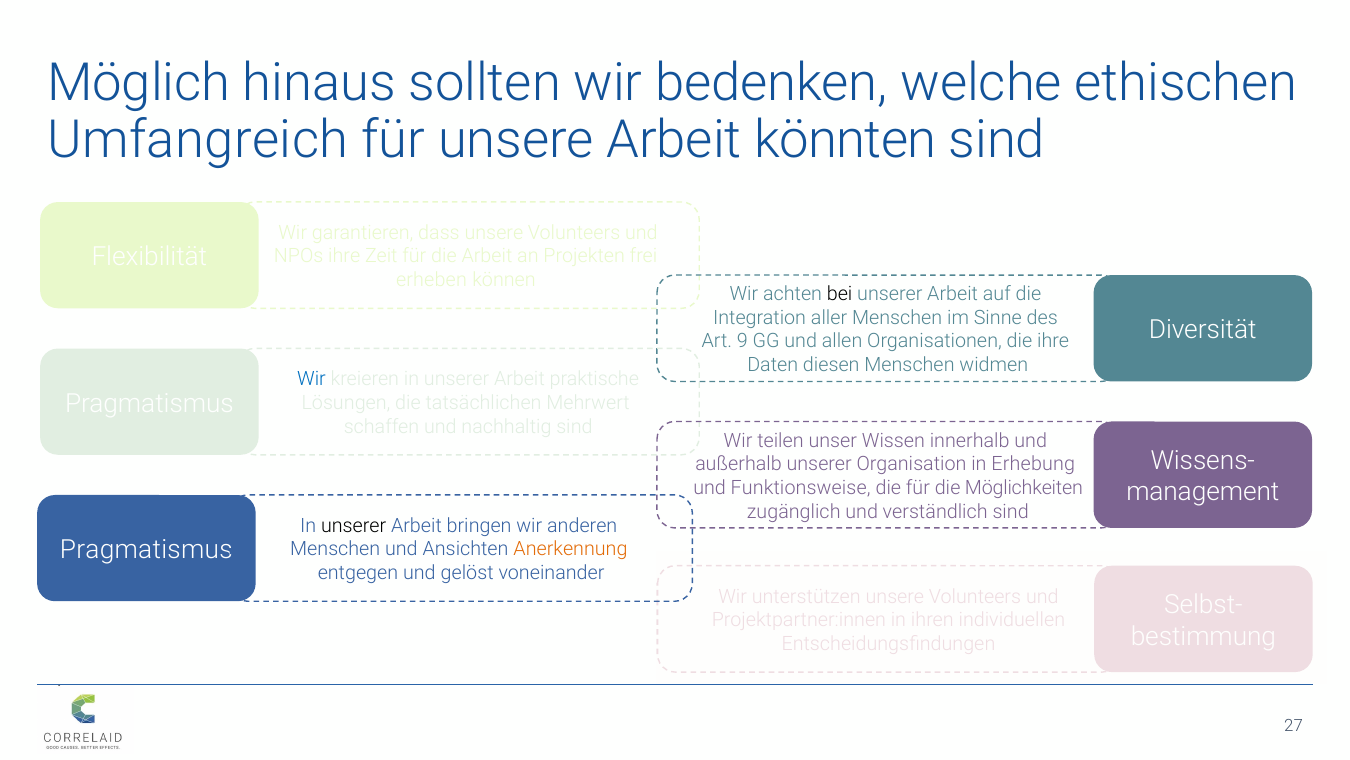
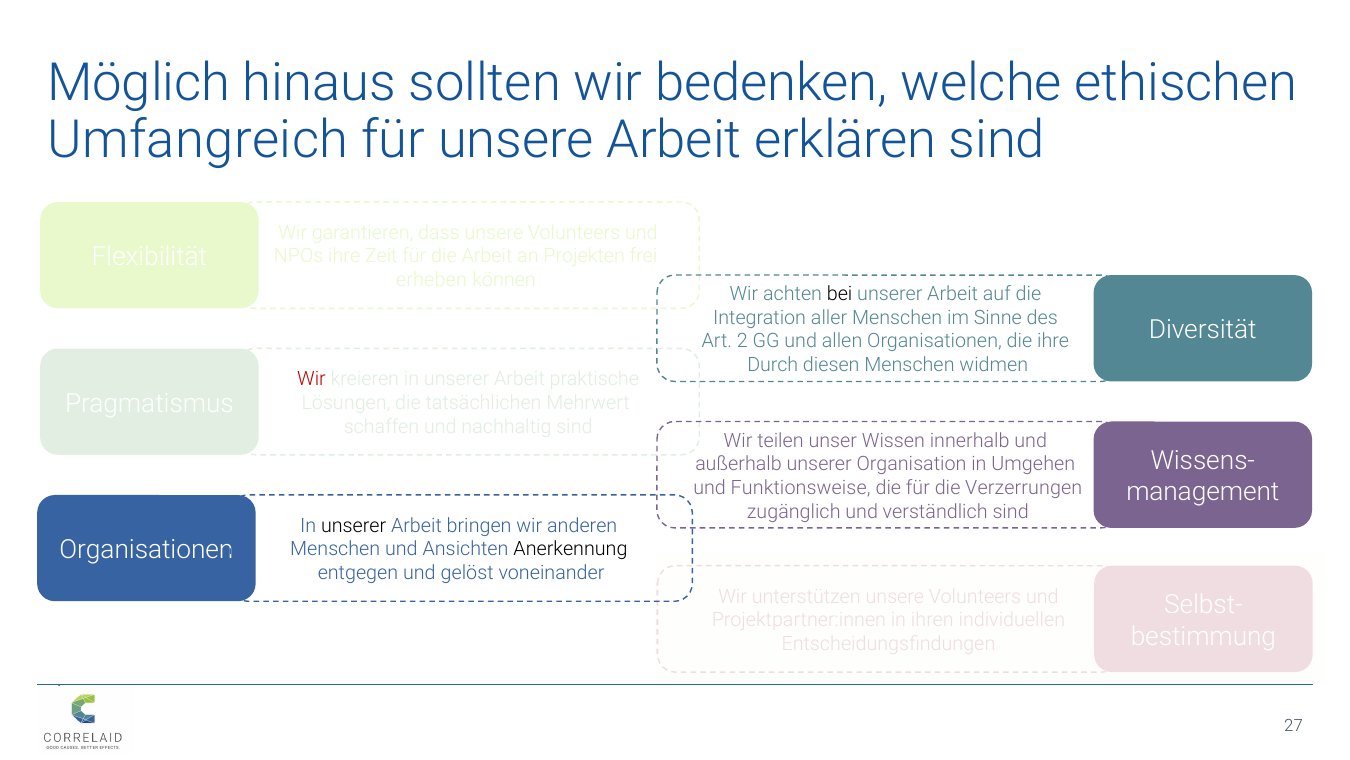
könnten: könnten -> erklären
9: 9 -> 2
Daten: Daten -> Durch
Wir at (311, 379) colour: blue -> red
Erhebung: Erhebung -> Umgehen
Möglichkeiten: Möglichkeiten -> Verzerrungen
Pragmatismus at (146, 549): Pragmatismus -> Organisationen
Anerkennung colour: orange -> black
